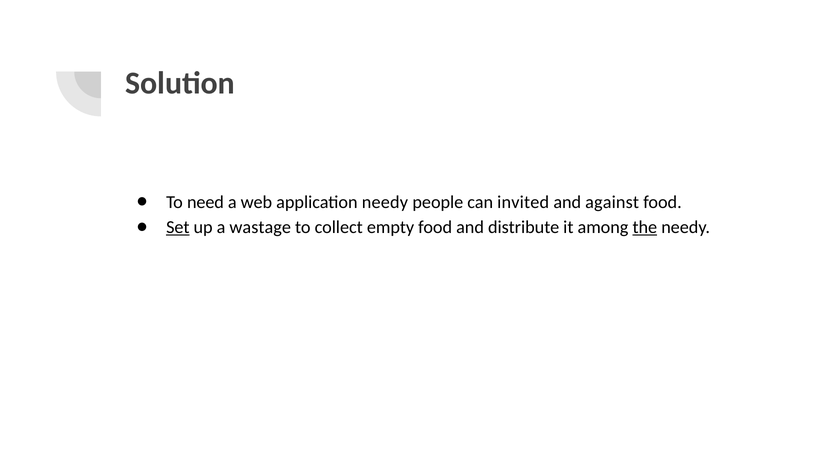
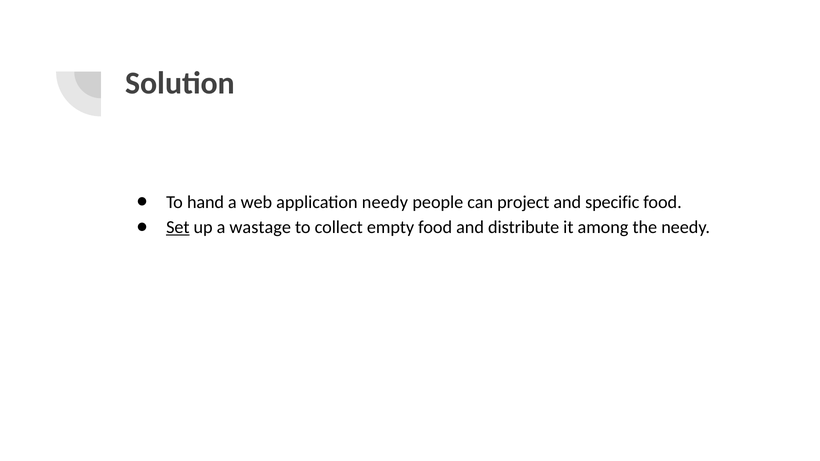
need: need -> hand
invited: invited -> project
against: against -> specific
the underline: present -> none
